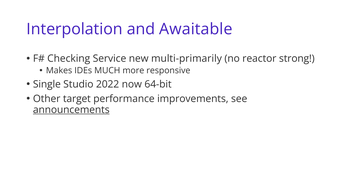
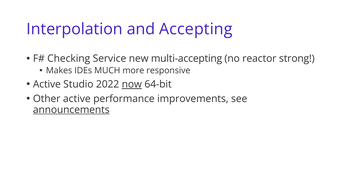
Awaitable: Awaitable -> Accepting
multi-primarily: multi-primarily -> multi-accepting
Single at (47, 84): Single -> Active
now underline: none -> present
Other target: target -> active
